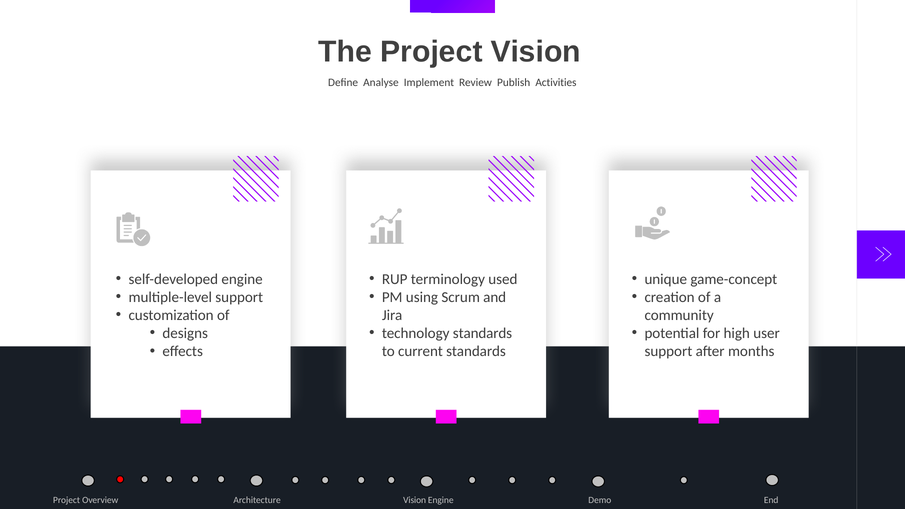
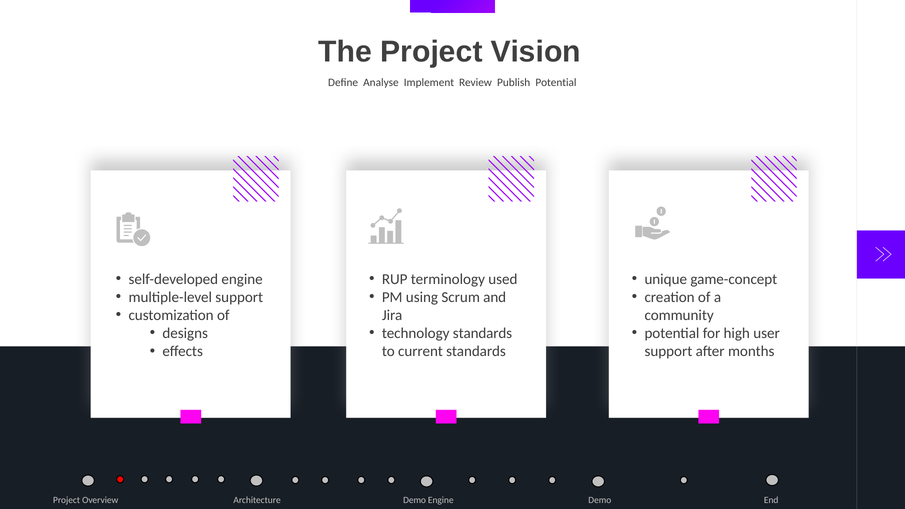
Publish Activities: Activities -> Potential
Architecture Vision: Vision -> Demo
